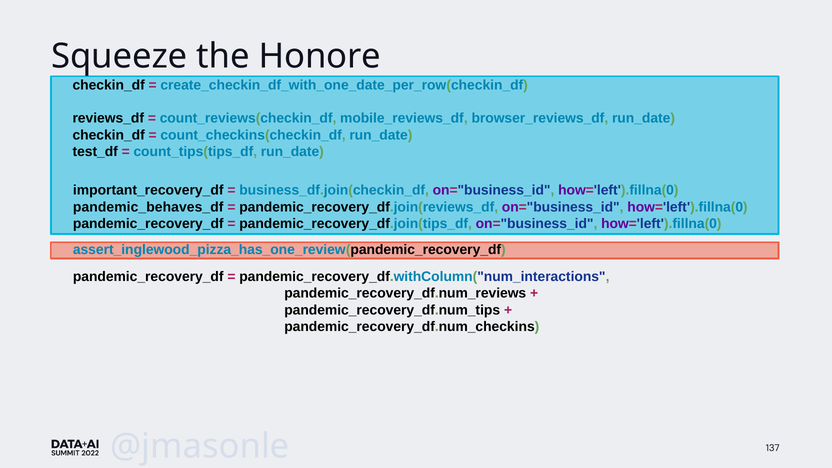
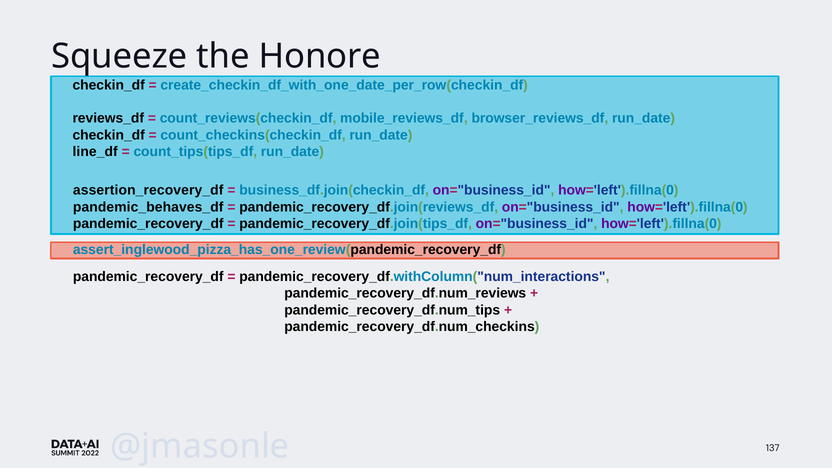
test_df: test_df -> line_df
important_recovery_df: important_recovery_df -> assertion_recovery_df
